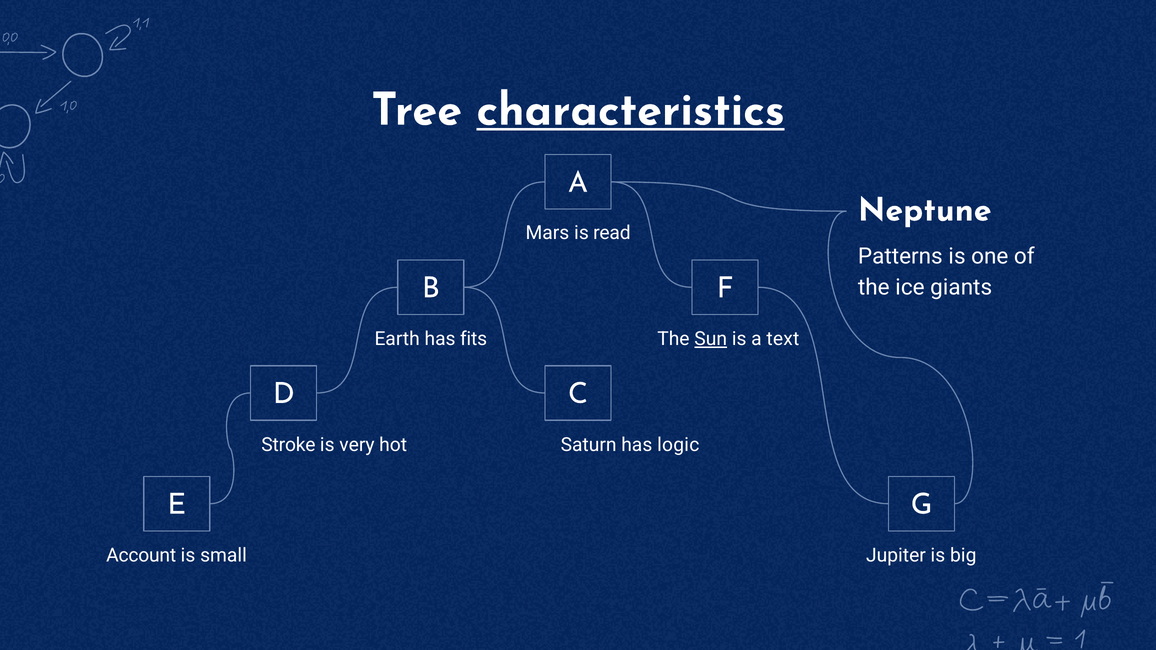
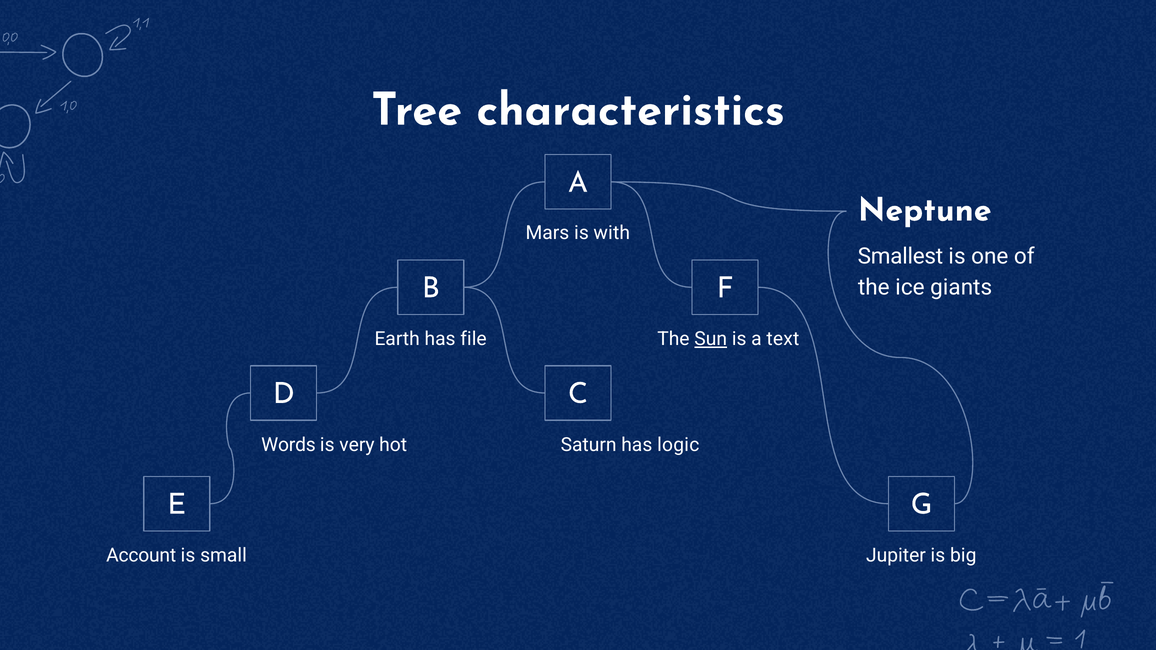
characteristics underline: present -> none
read: read -> with
Patterns: Patterns -> Smallest
fits: fits -> file
Stroke: Stroke -> Words
